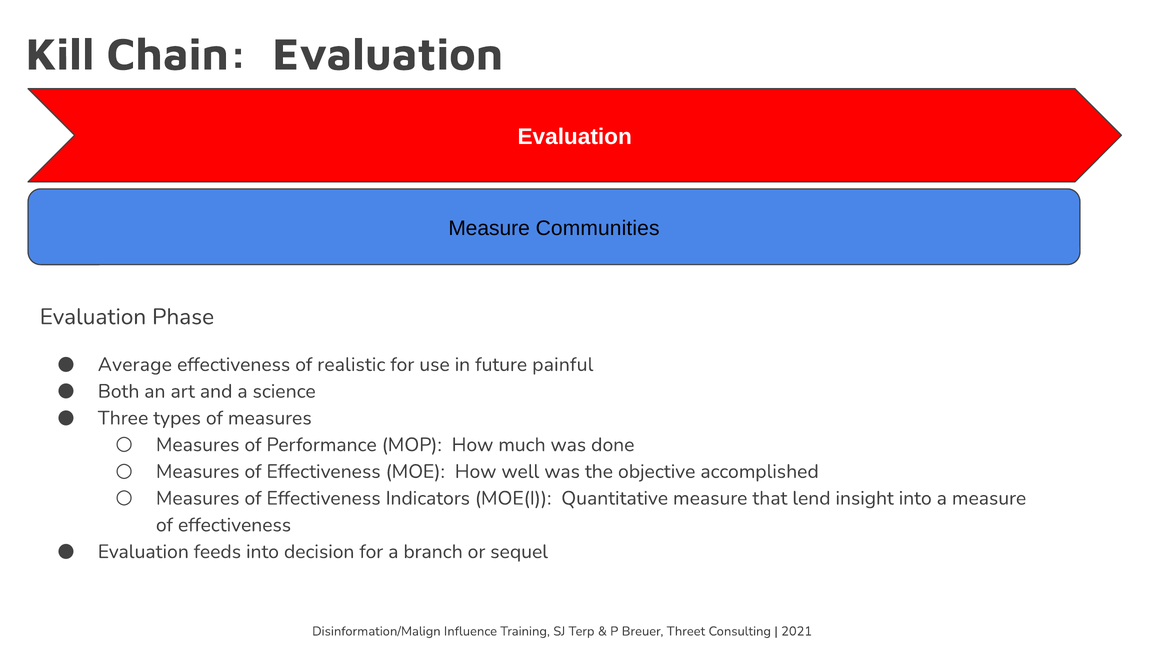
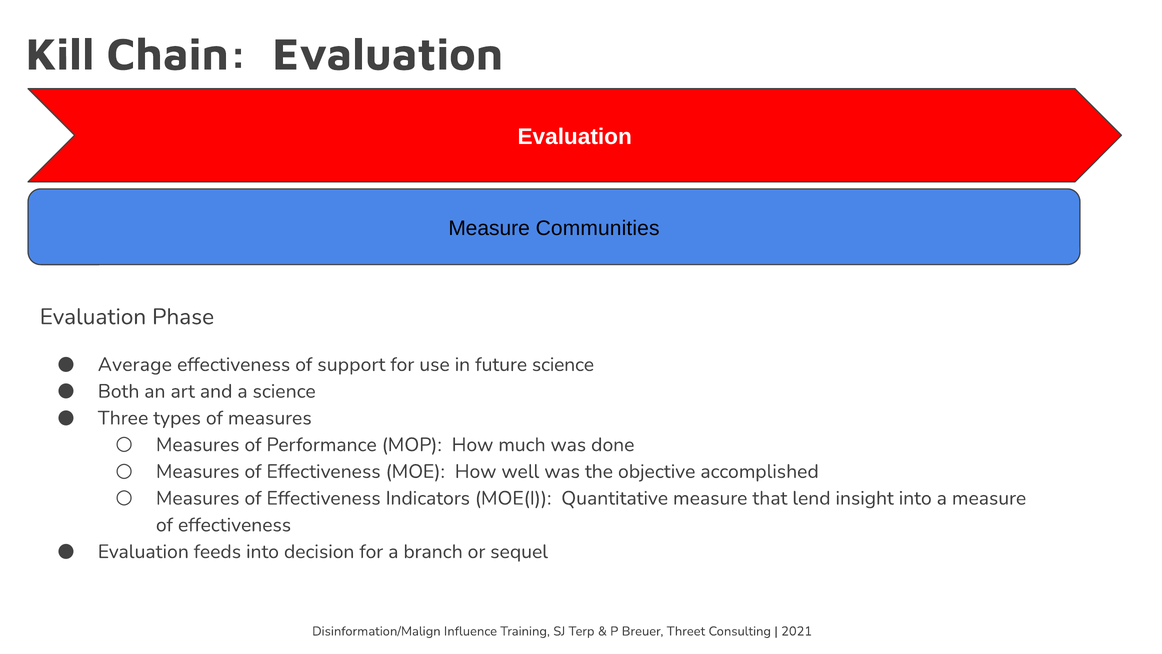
realistic: realistic -> support
future painful: painful -> science
